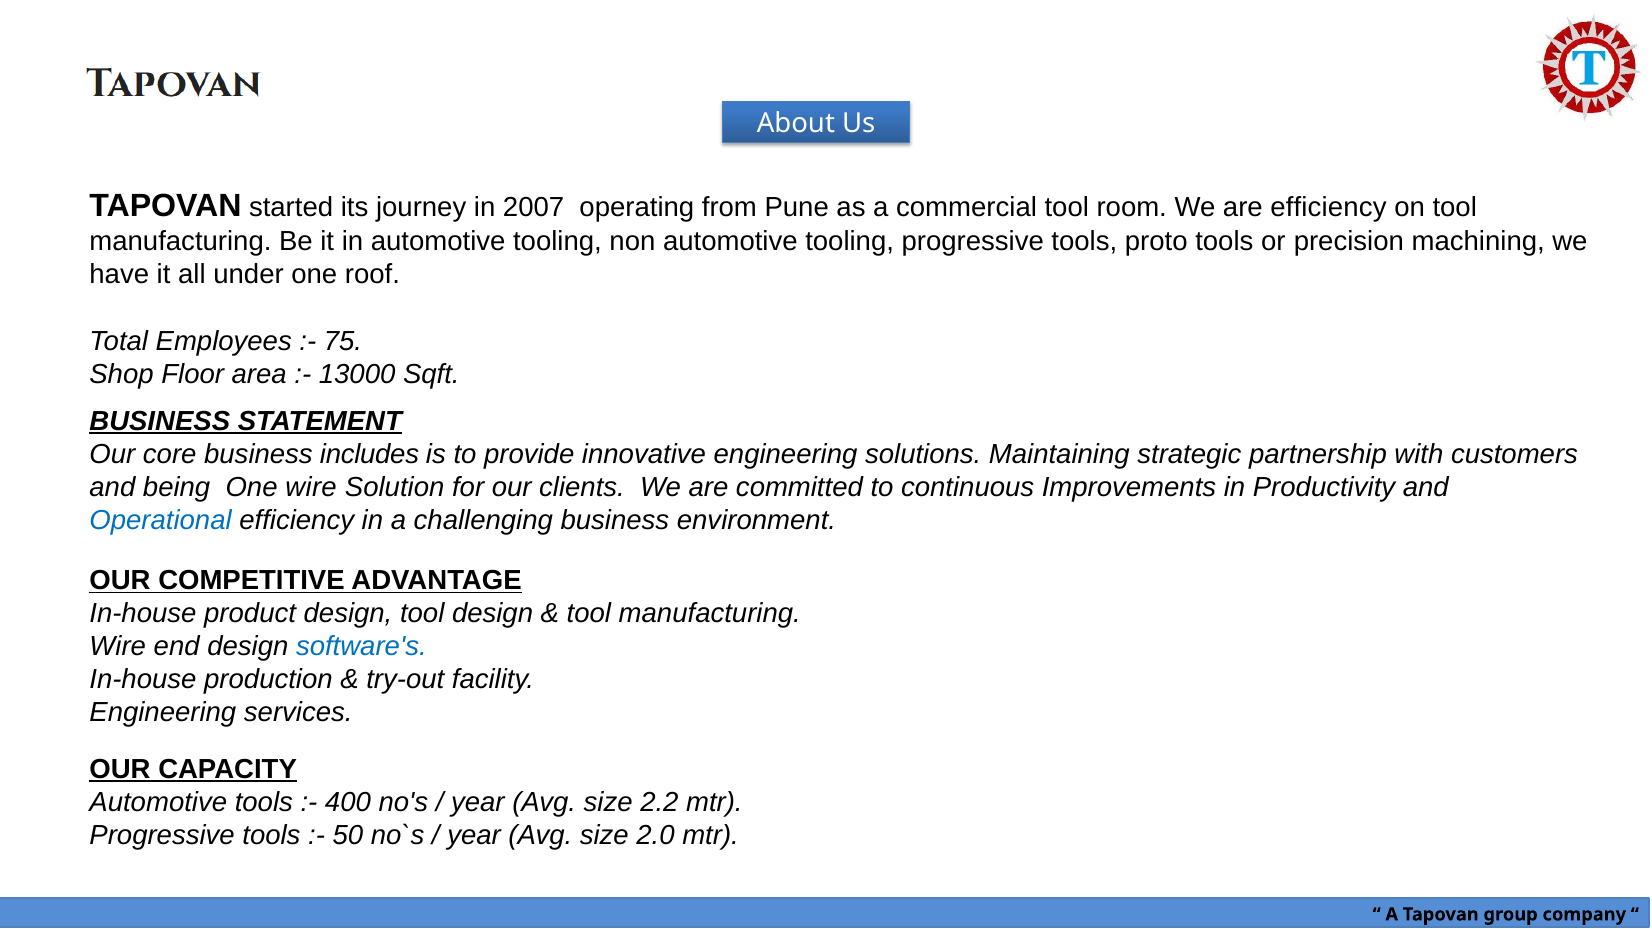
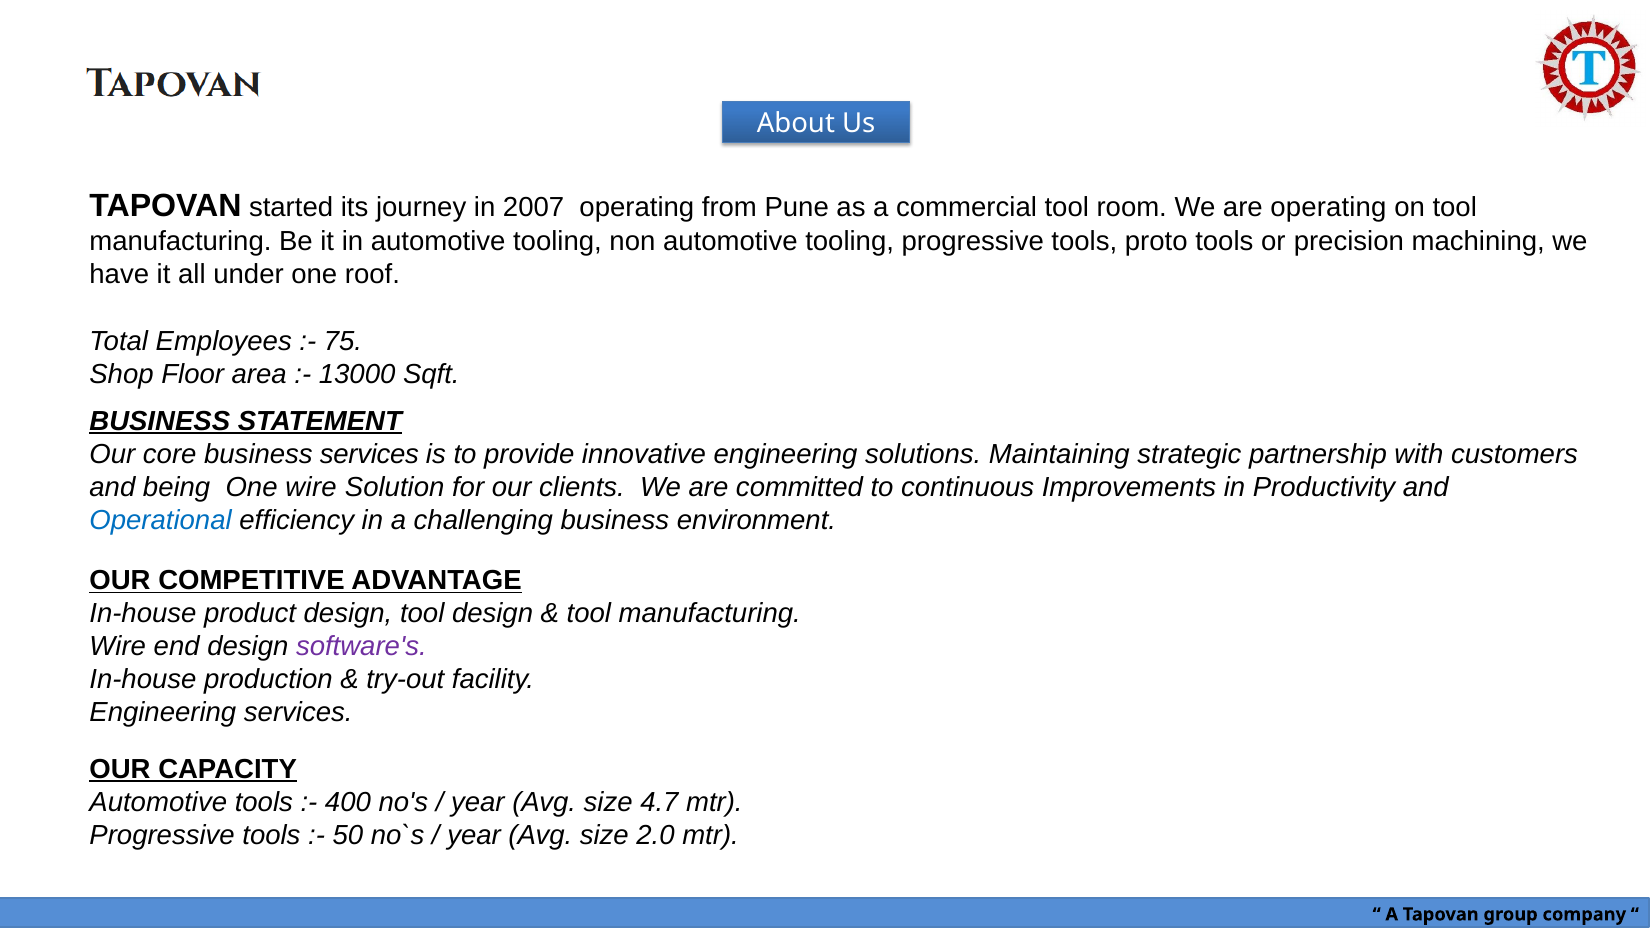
are efficiency: efficiency -> operating
business includes: includes -> services
software's colour: blue -> purple
2.2: 2.2 -> 4.7
